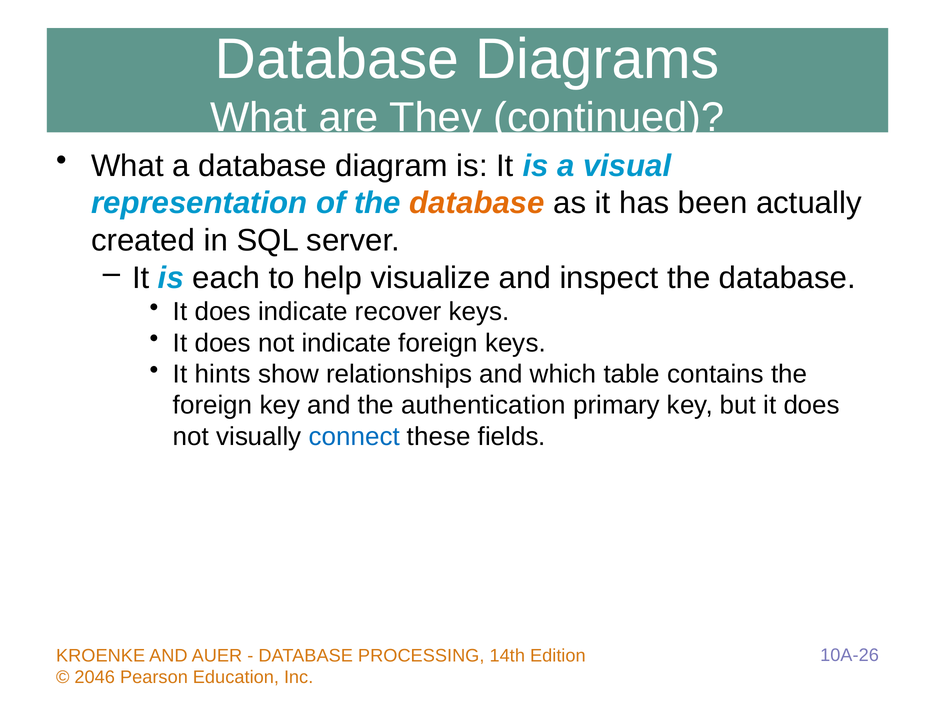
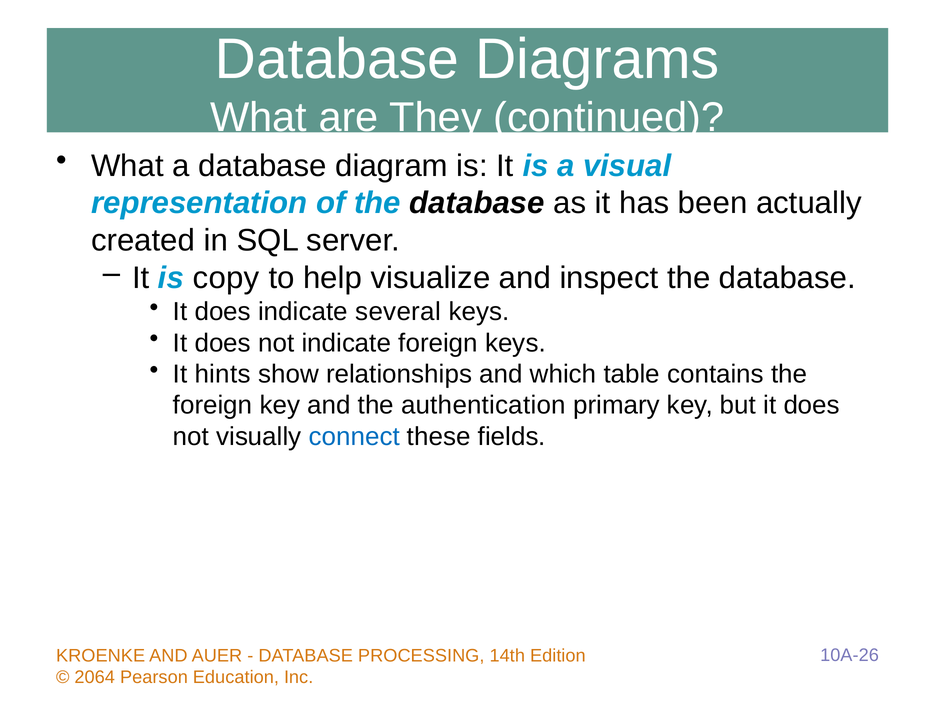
database at (477, 203) colour: orange -> black
each: each -> copy
recover: recover -> several
2046: 2046 -> 2064
